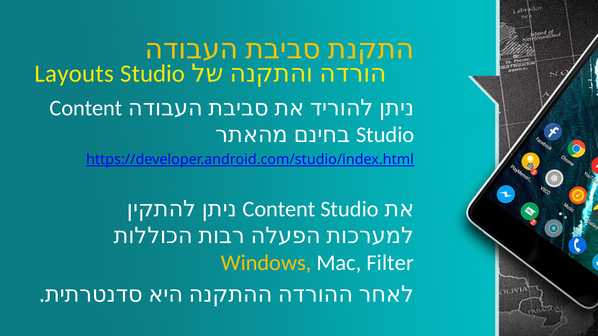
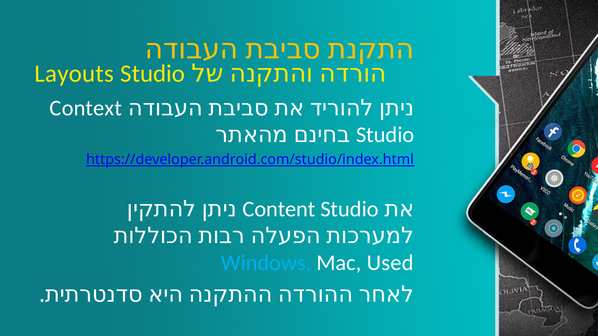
Content at (86, 108): Content -> Context
Windows colour: yellow -> light blue
Filter: Filter -> Used
